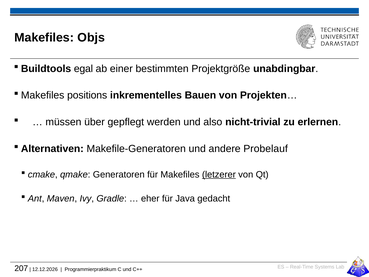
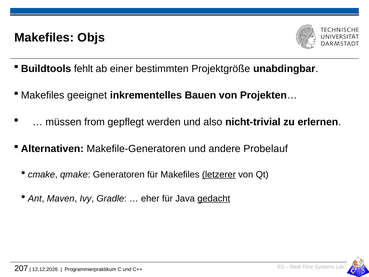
egal: egal -> fehlt
positions: positions -> geeignet
über: über -> from
gedacht underline: none -> present
